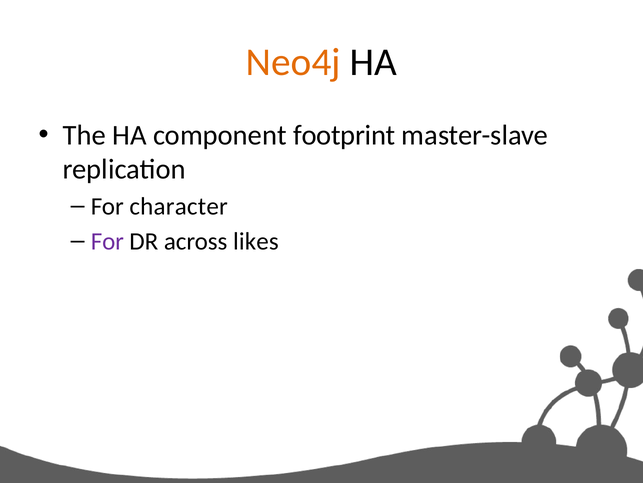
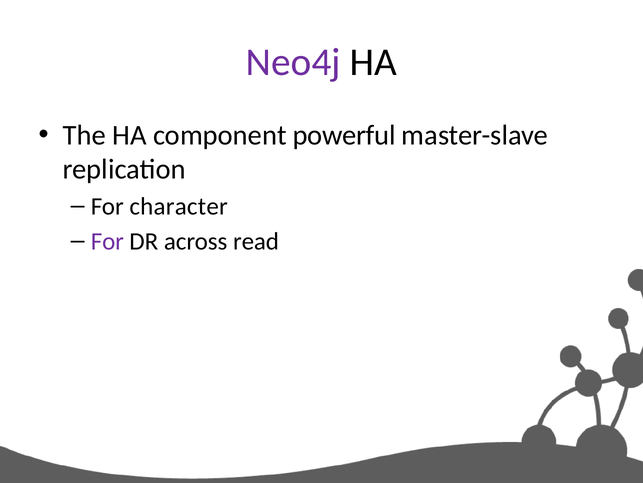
Neo4j colour: orange -> purple
footprint: footprint -> powerful
likes: likes -> read
